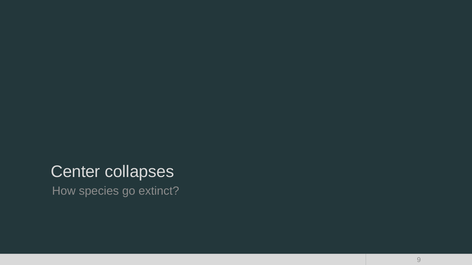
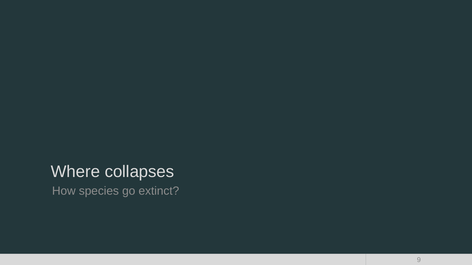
Center: Center -> Where
